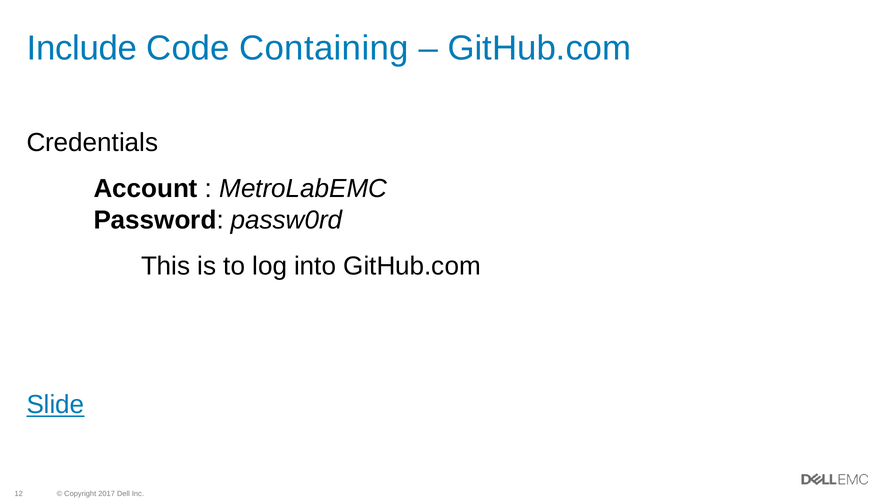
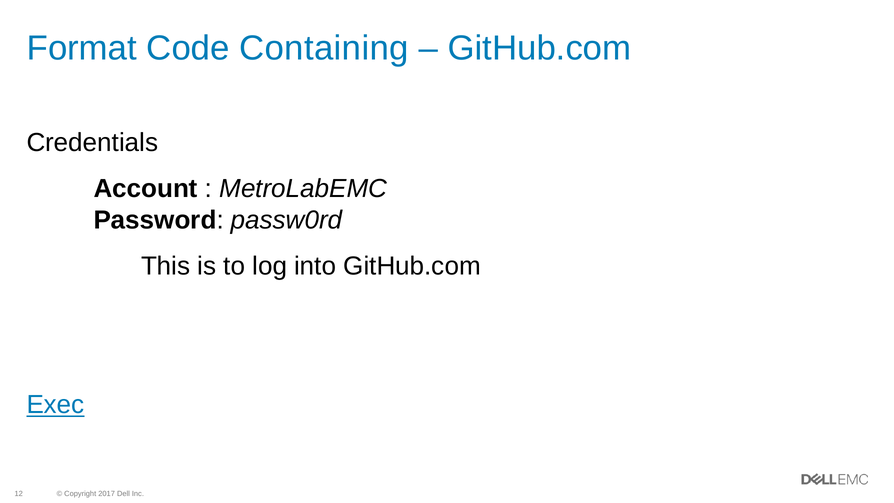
Include: Include -> Format
Slide: Slide -> Exec
